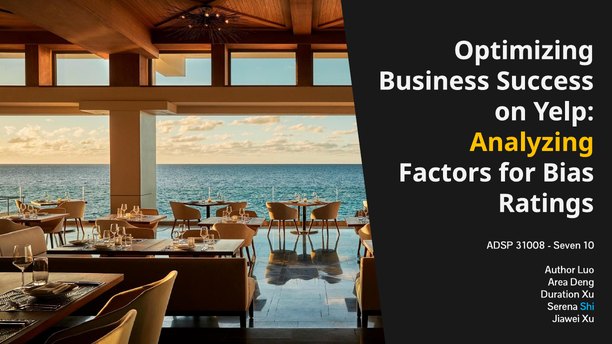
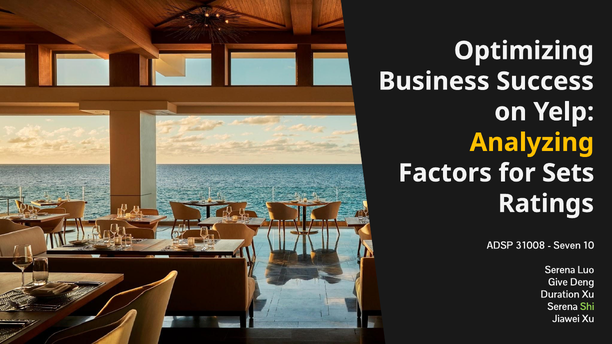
Bias: Bias -> Sets
Author at (560, 270): Author -> Serena
Area: Area -> Give
Shi colour: light blue -> light green
